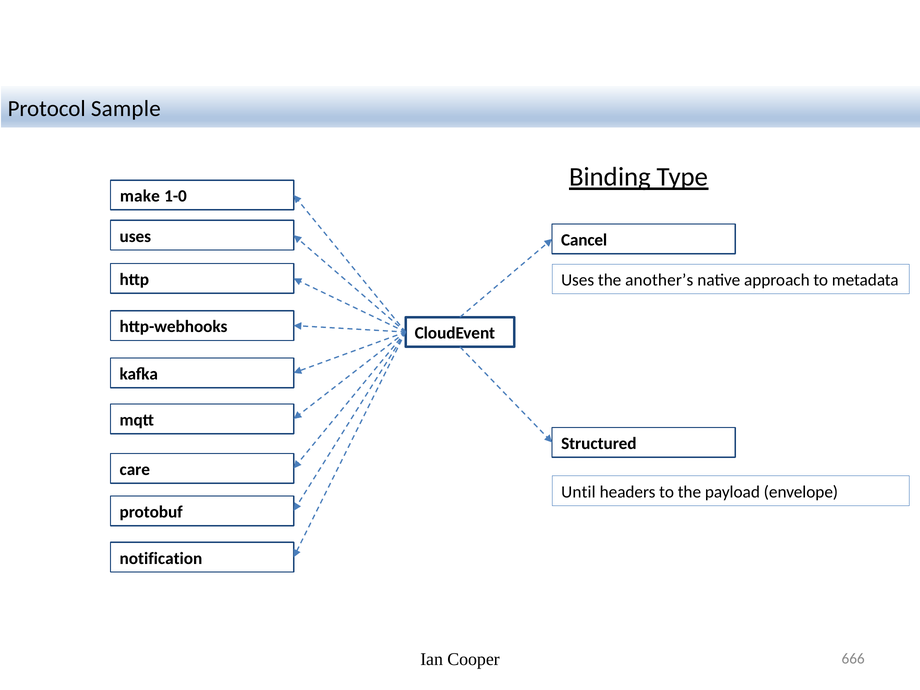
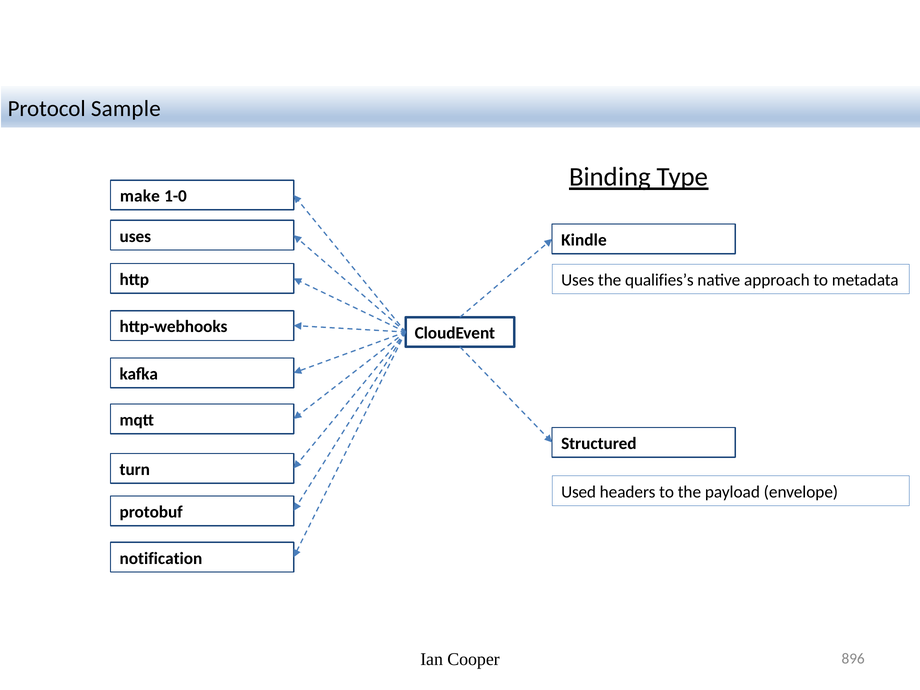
Cancel: Cancel -> Kindle
another’s: another’s -> qualifies’s
care: care -> turn
Until: Until -> Used
666: 666 -> 896
